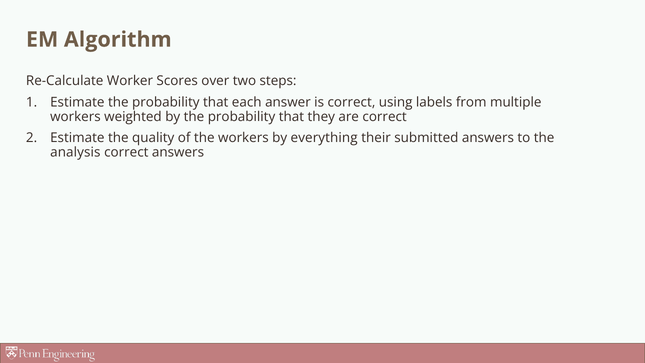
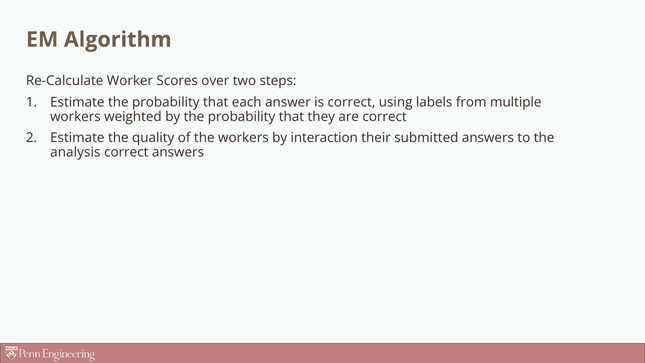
everything: everything -> interaction
